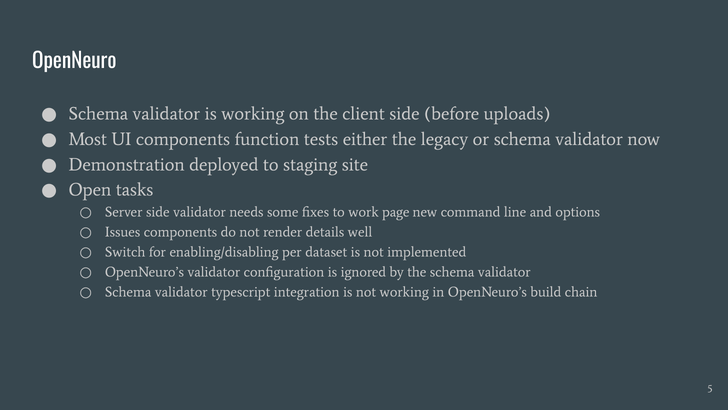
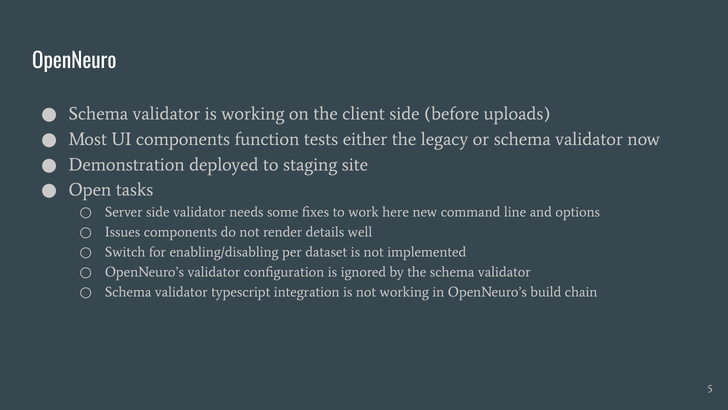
page: page -> here
